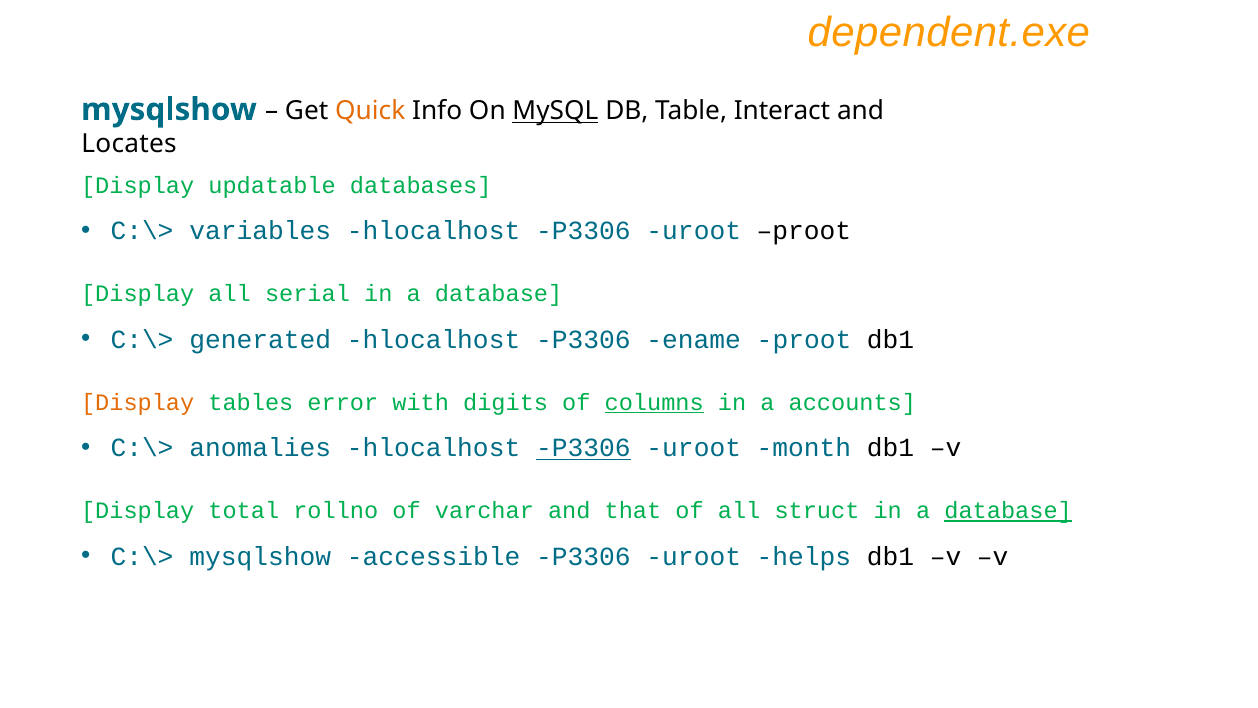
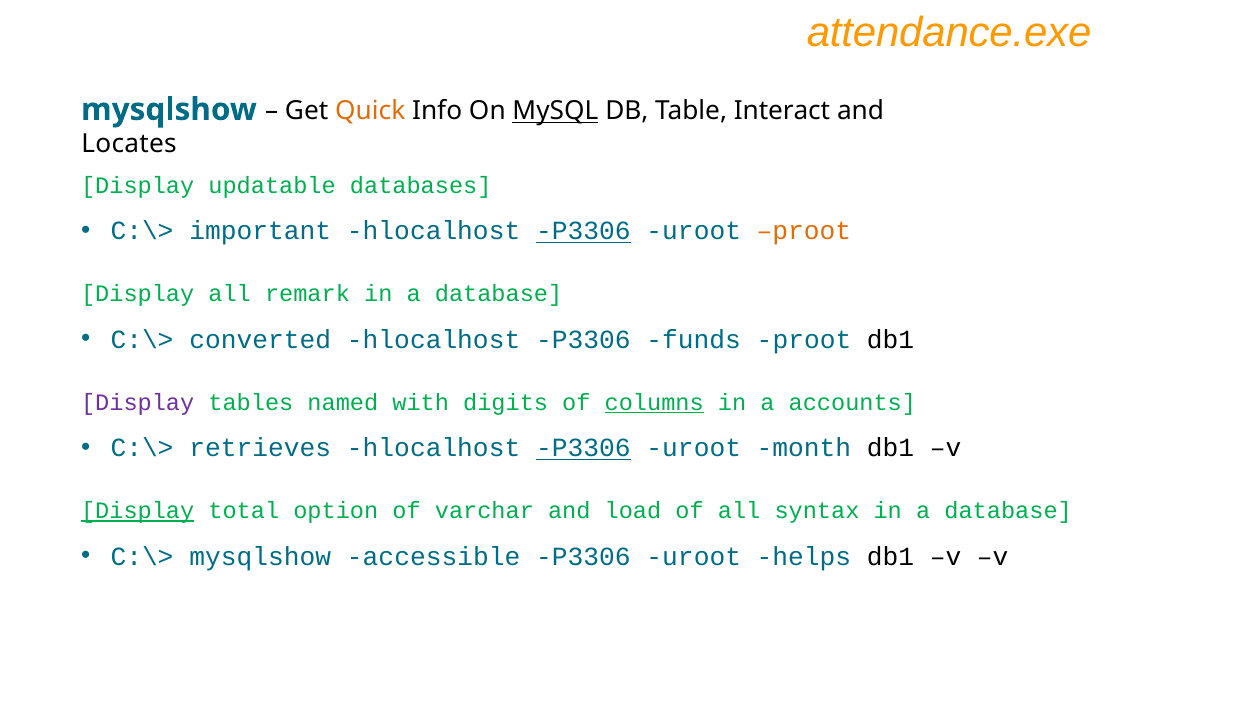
dependent.exe: dependent.exe -> attendance.exe
variables: variables -> important
P3306 at (583, 231) underline: none -> present
proot at (804, 231) colour: black -> orange
serial: serial -> remark
generated: generated -> converted
ename: ename -> funds
Display at (138, 402) colour: orange -> purple
error: error -> named
anomalies: anomalies -> retrieves
Display at (138, 511) underline: none -> present
rollno: rollno -> option
that: that -> load
struct: struct -> syntax
database at (1008, 511) underline: present -> none
